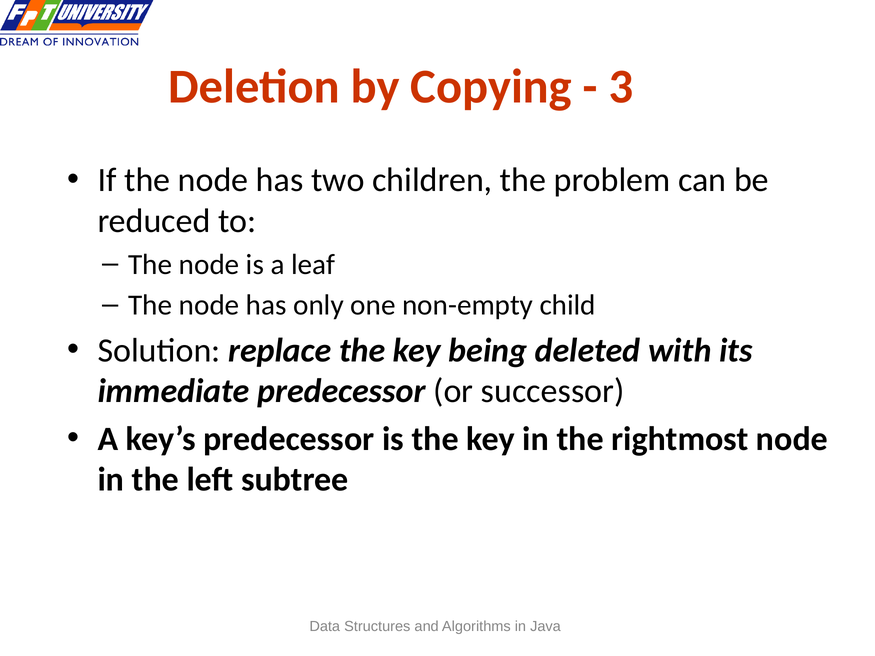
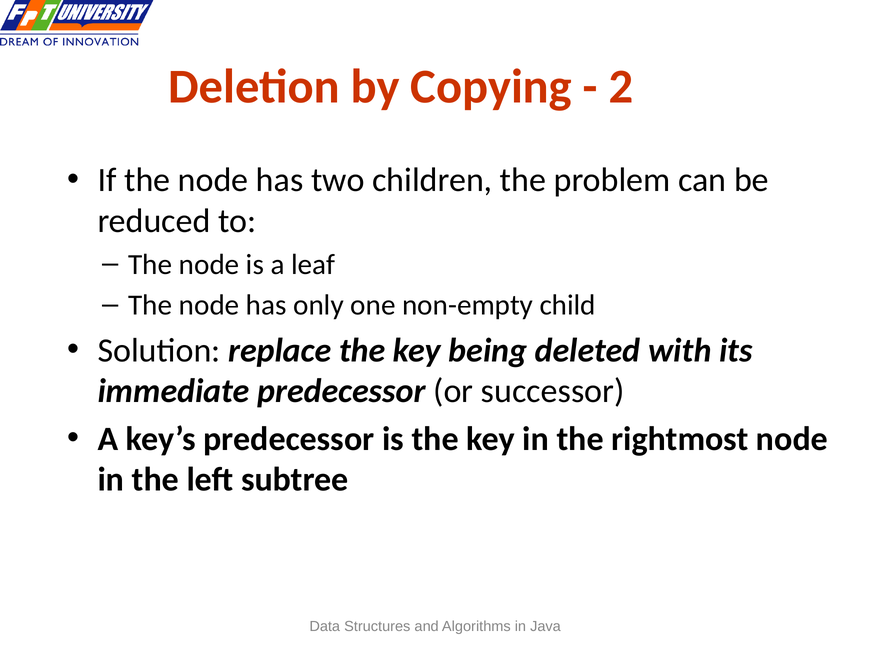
3: 3 -> 2
